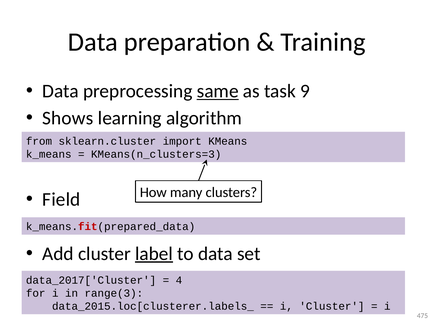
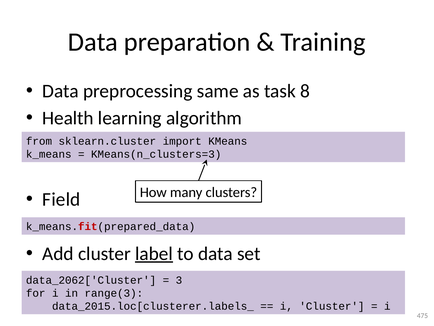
same underline: present -> none
9: 9 -> 8
Shows: Shows -> Health
data_2017['Cluster: data_2017['Cluster -> data_2062['Cluster
4: 4 -> 3
